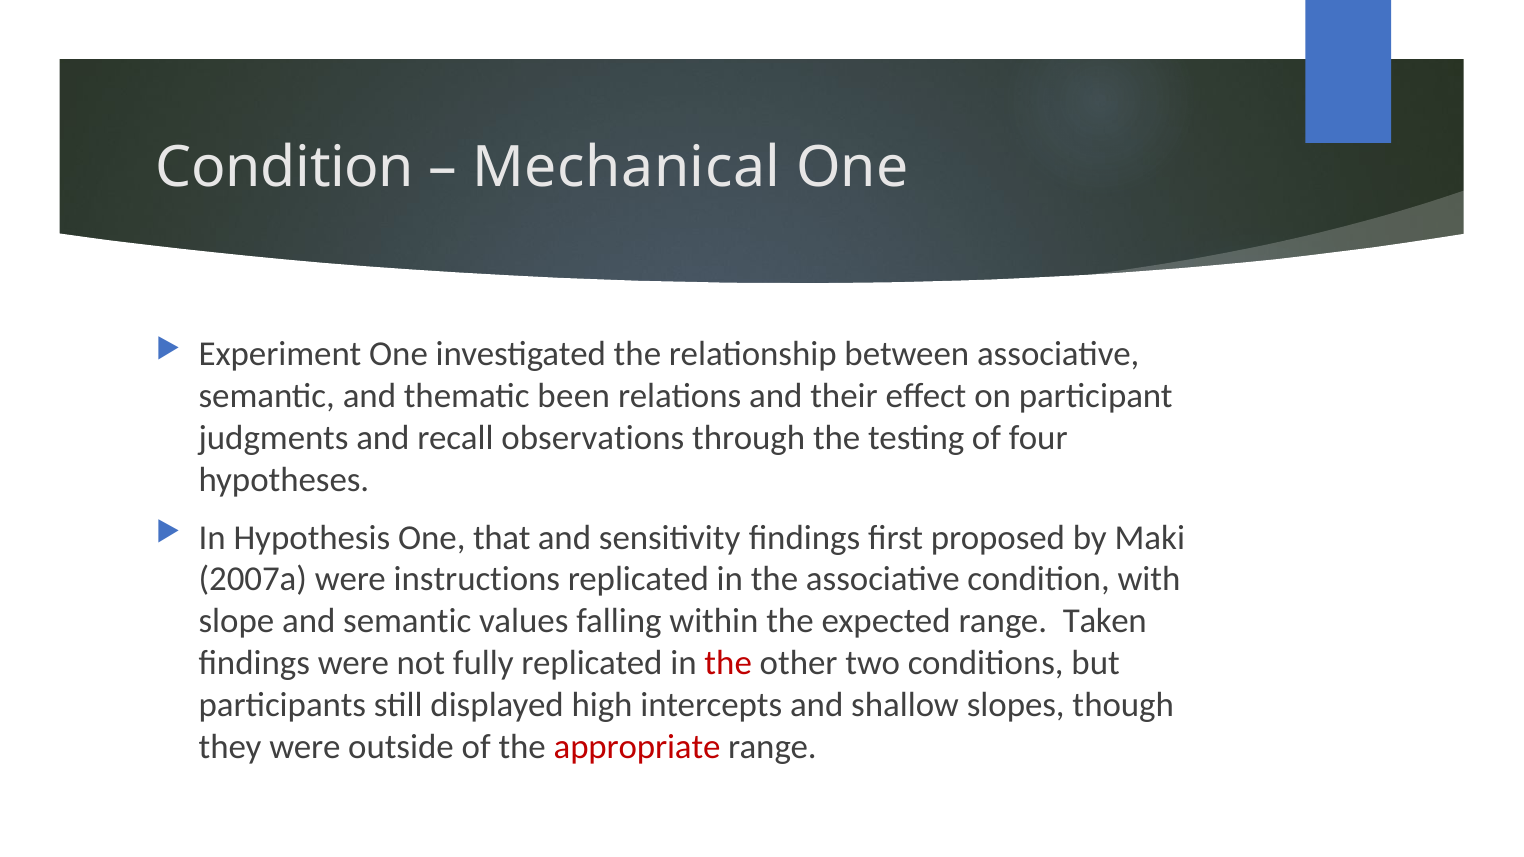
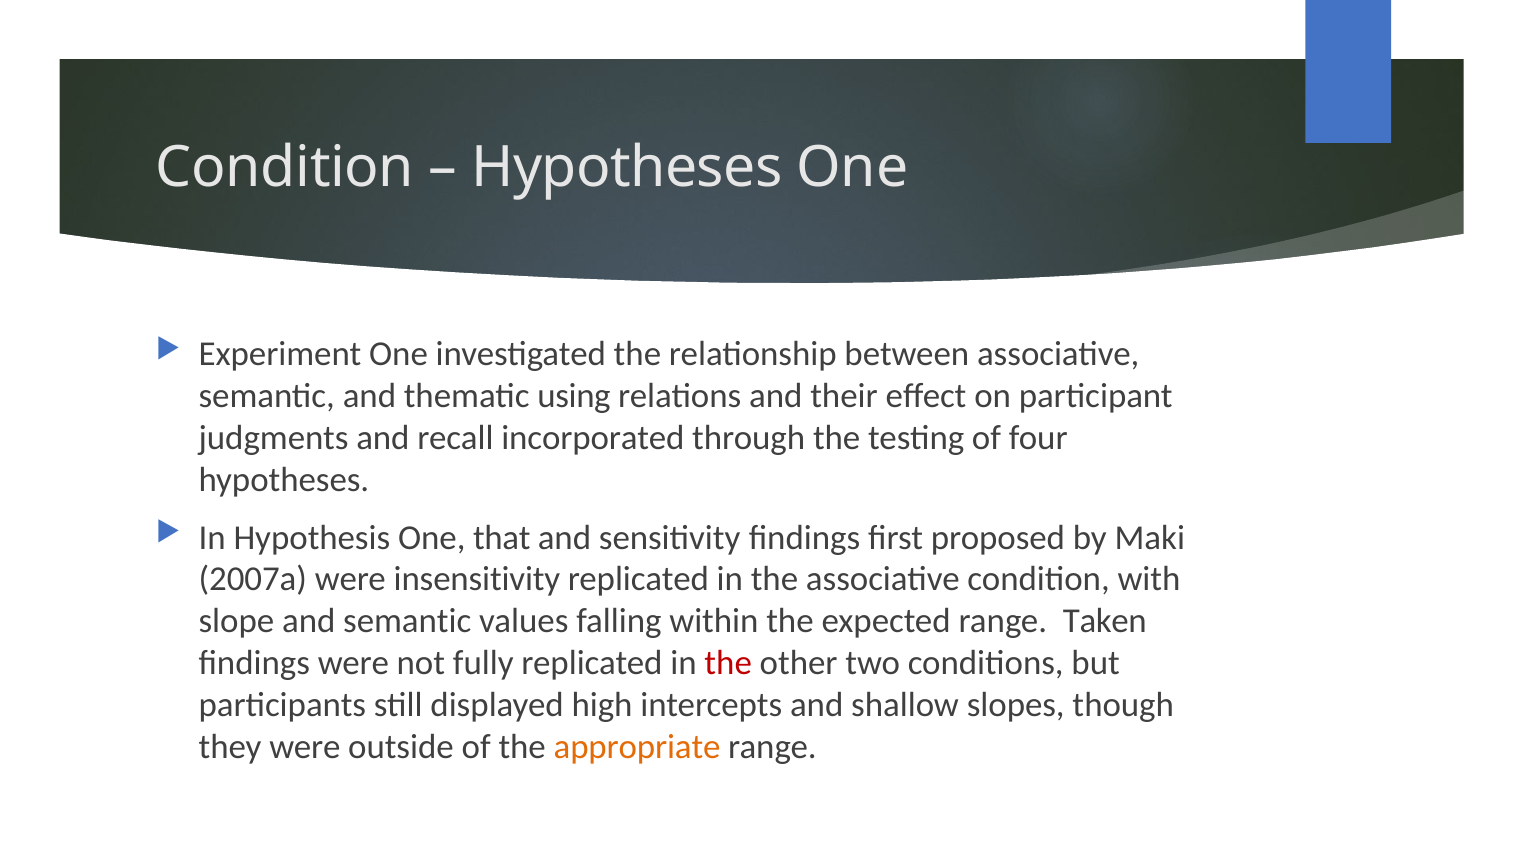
Mechanical at (626, 168): Mechanical -> Hypotheses
been: been -> using
observations: observations -> incorporated
instructions: instructions -> insensitivity
appropriate colour: red -> orange
